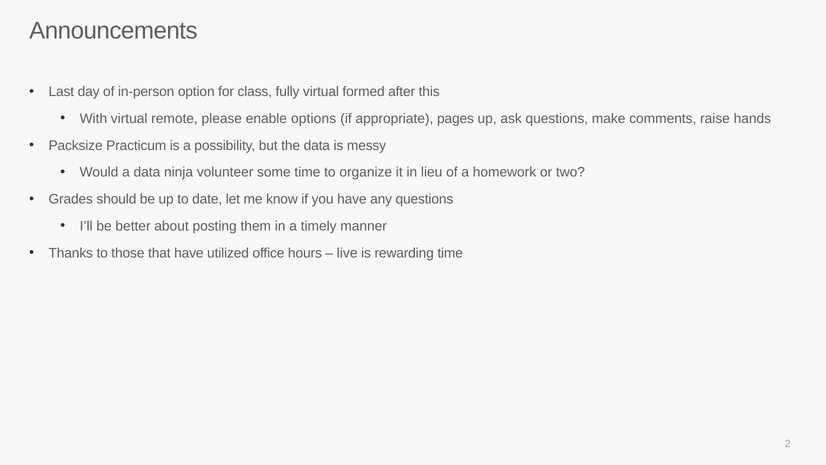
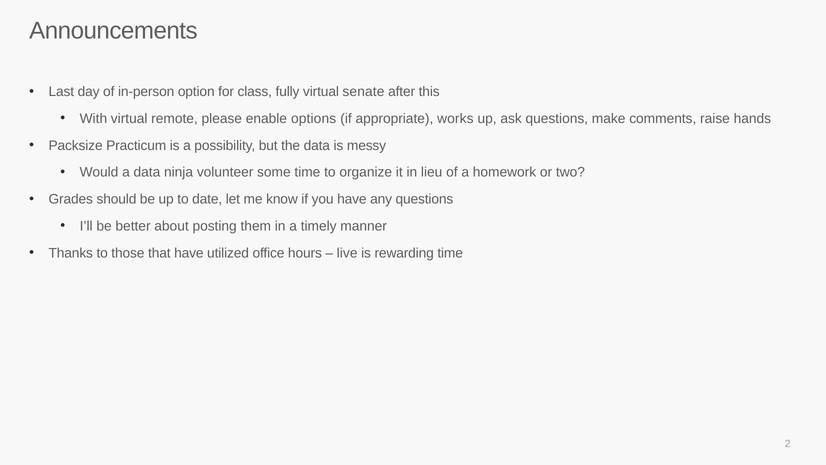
formed: formed -> senate
pages: pages -> works
